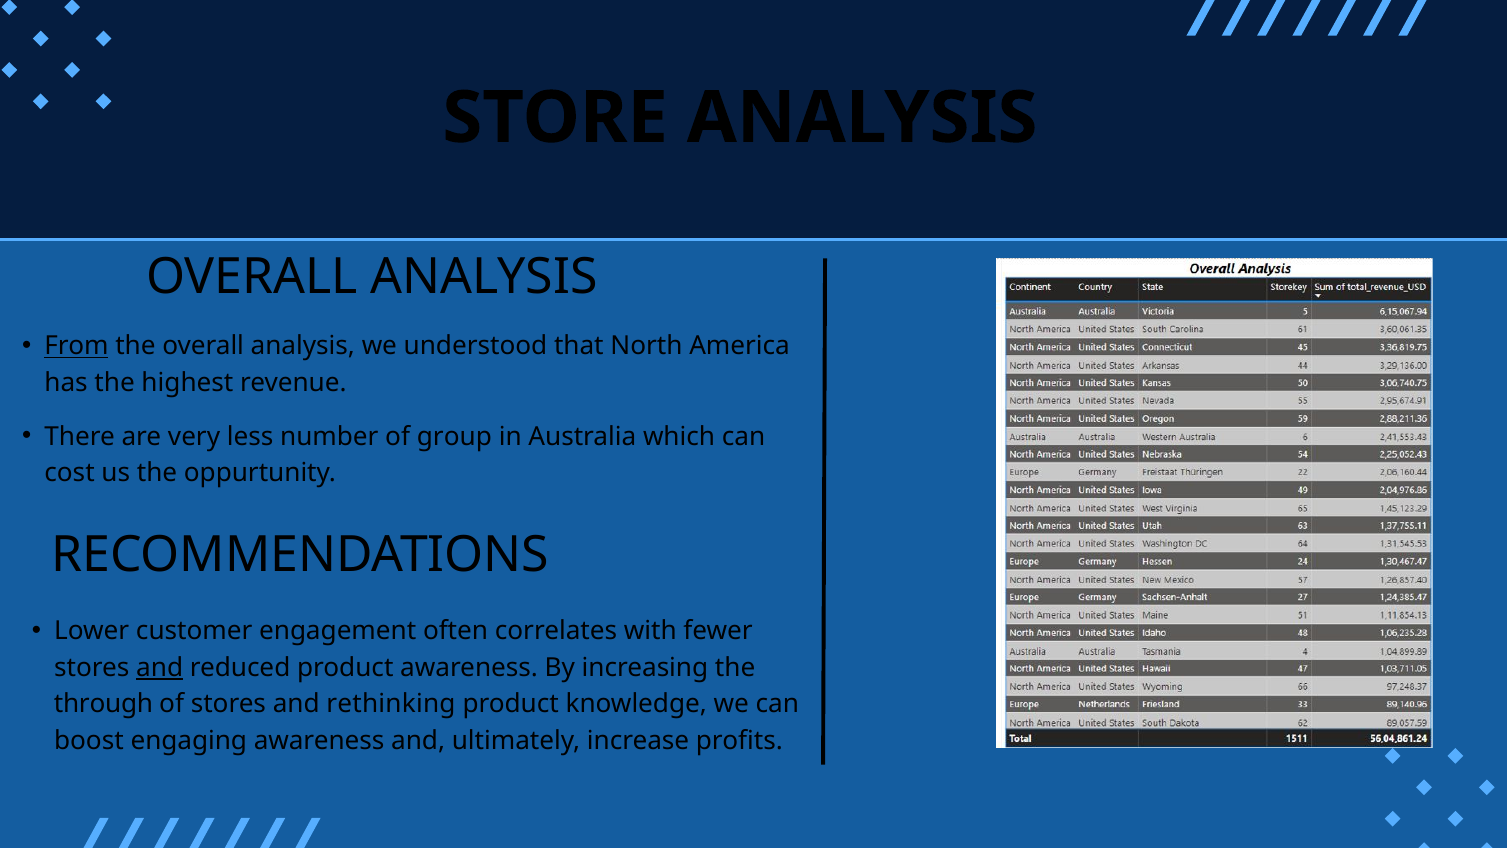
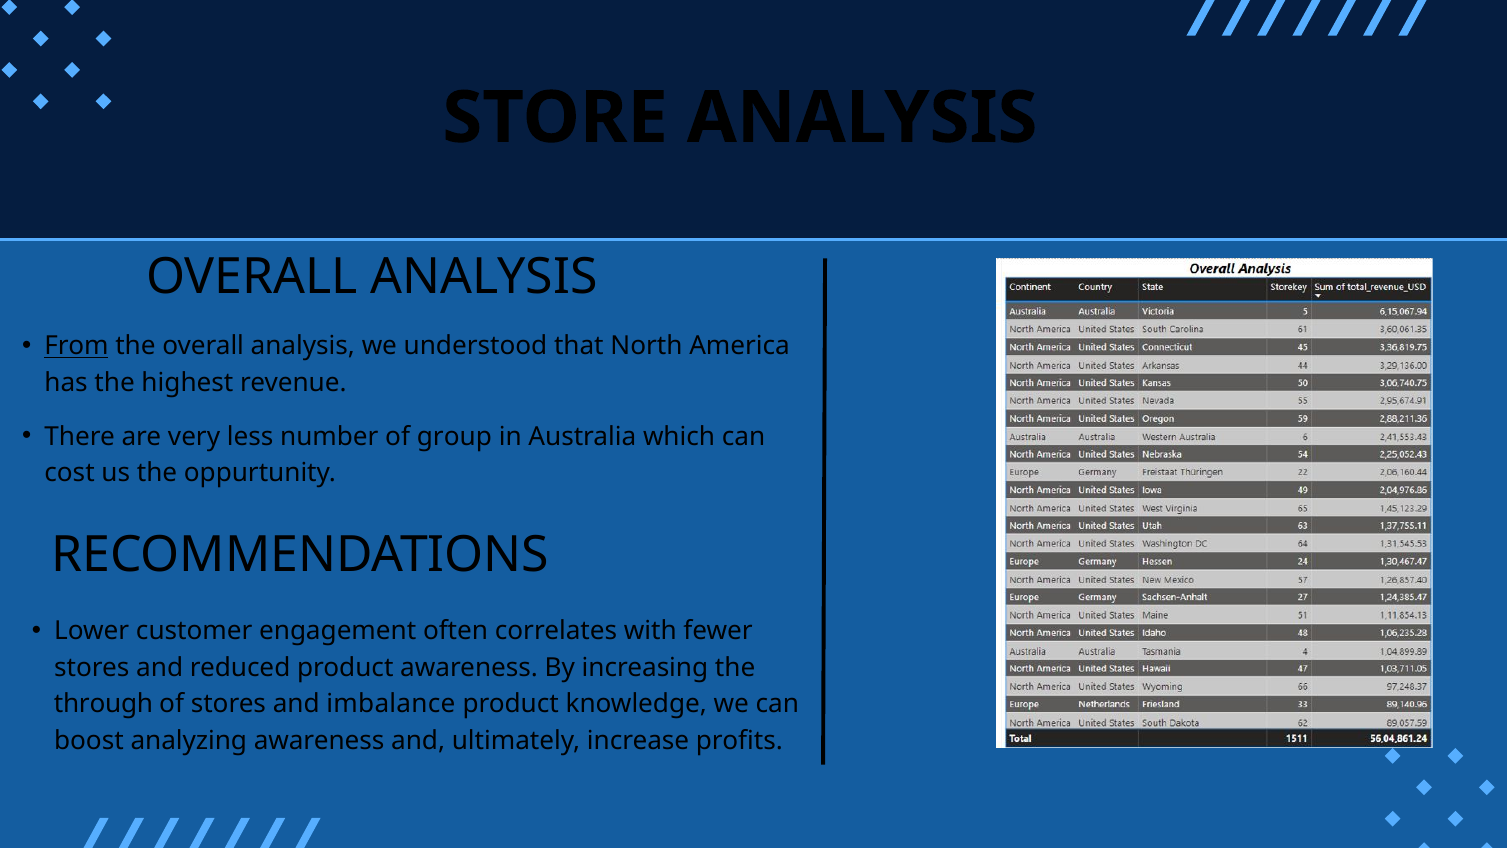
and at (160, 667) underline: present -> none
rethinking: rethinking -> imbalance
engaging: engaging -> analyzing
